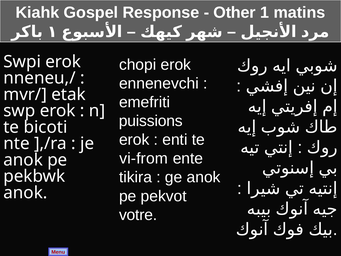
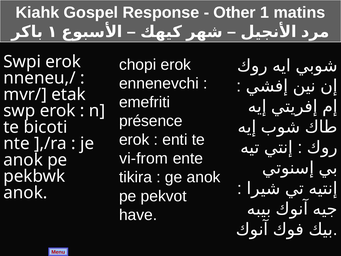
puissions: puissions -> présence
votre: votre -> have
